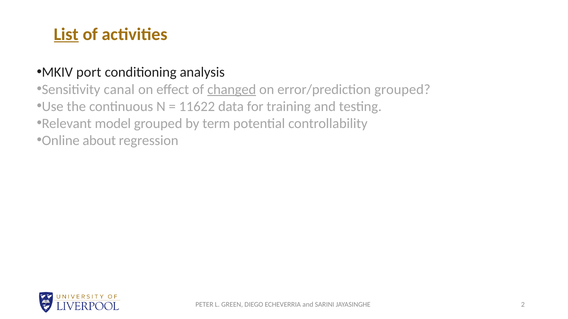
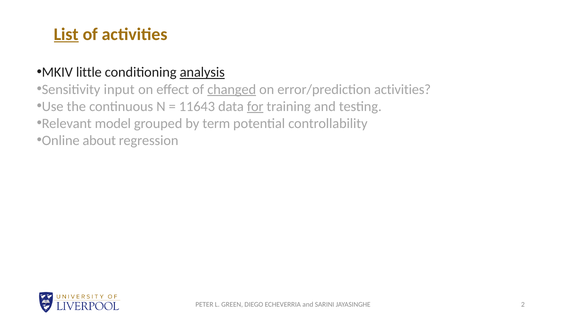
port: port -> little
analysis underline: none -> present
canal: canal -> input
error/prediction grouped: grouped -> activities
11622: 11622 -> 11643
for underline: none -> present
